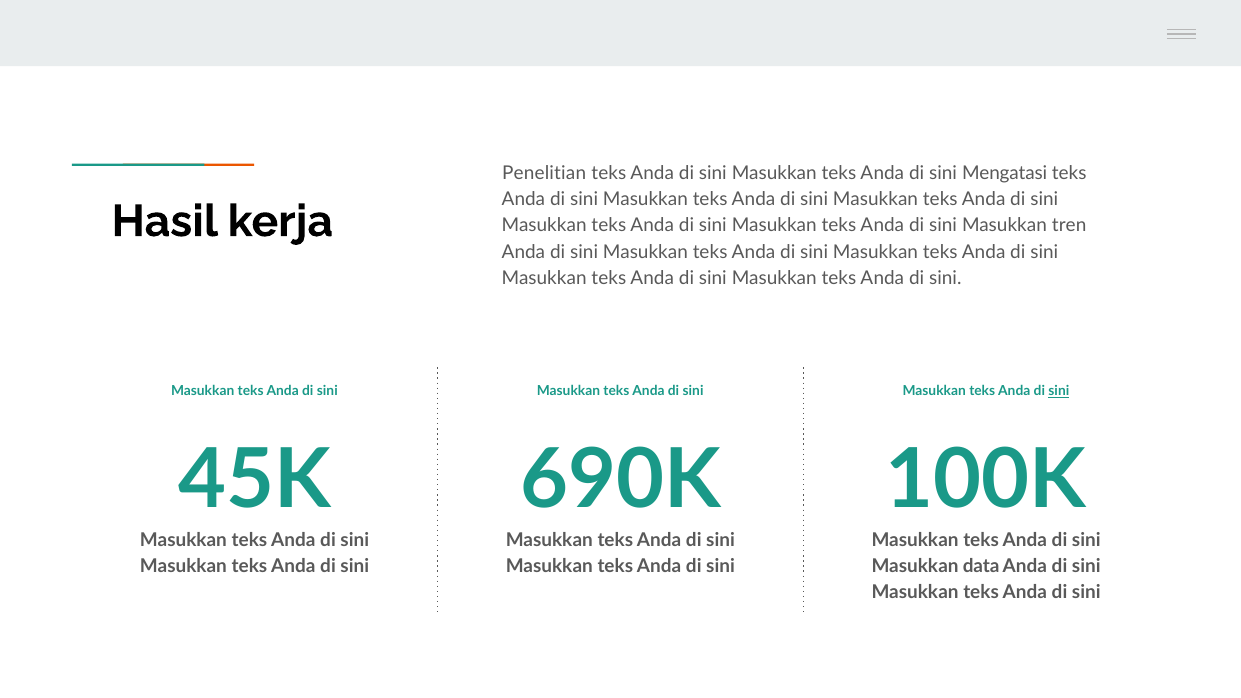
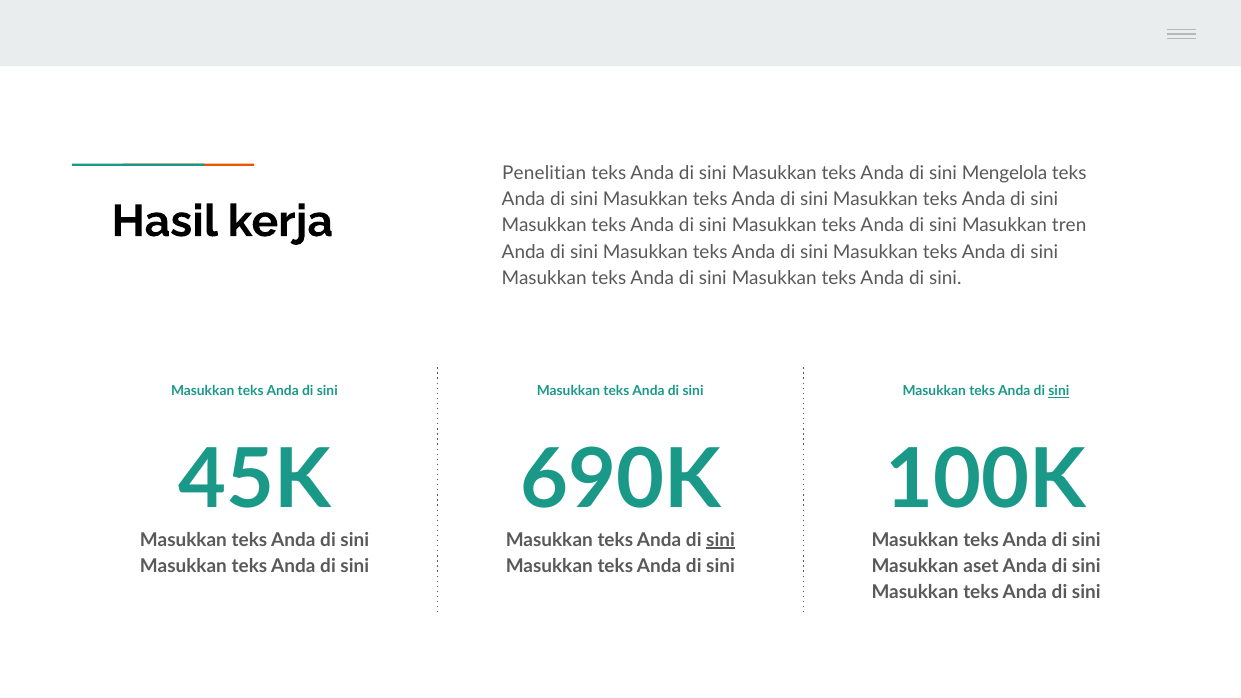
Mengatasi: Mengatasi -> Mengelola
sini at (721, 540) underline: none -> present
data: data -> aset
